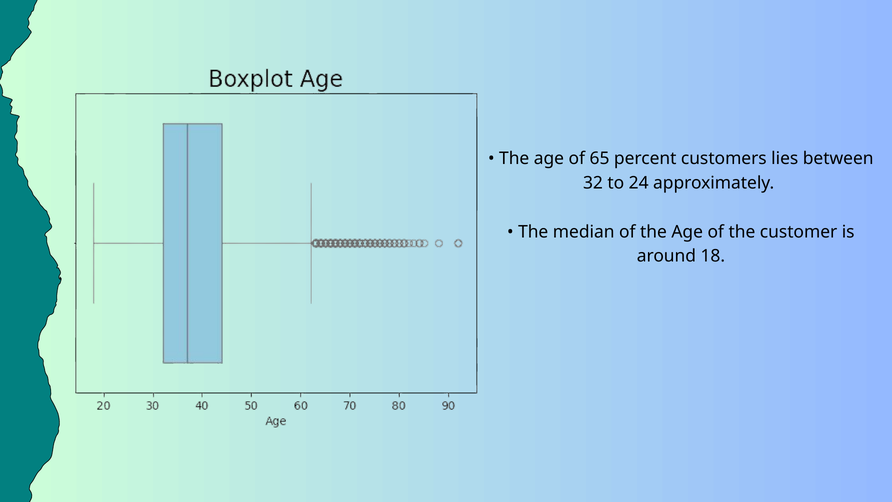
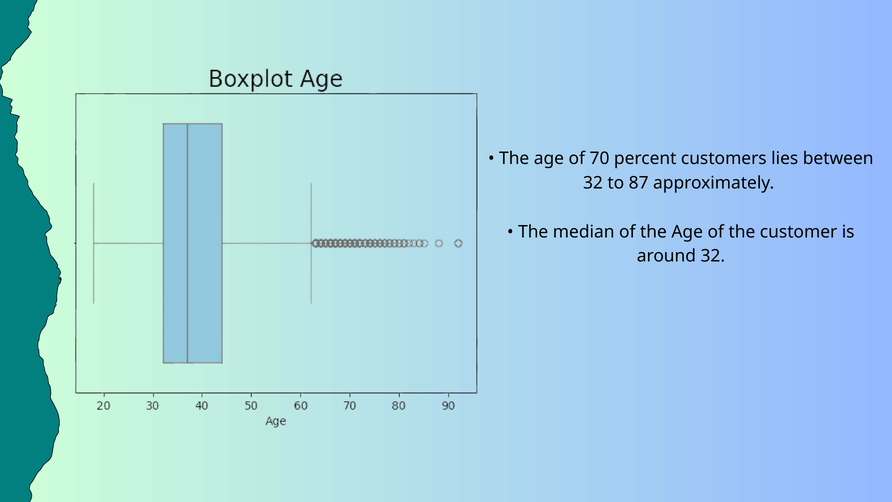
65: 65 -> 70
24: 24 -> 87
around 18: 18 -> 32
